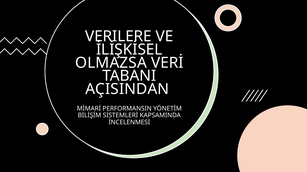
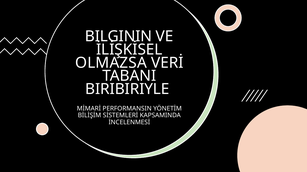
VERILERE: VERILERE -> BILGININ
AÇISINDAN: AÇISINDAN -> BIRIBIRIYLE
